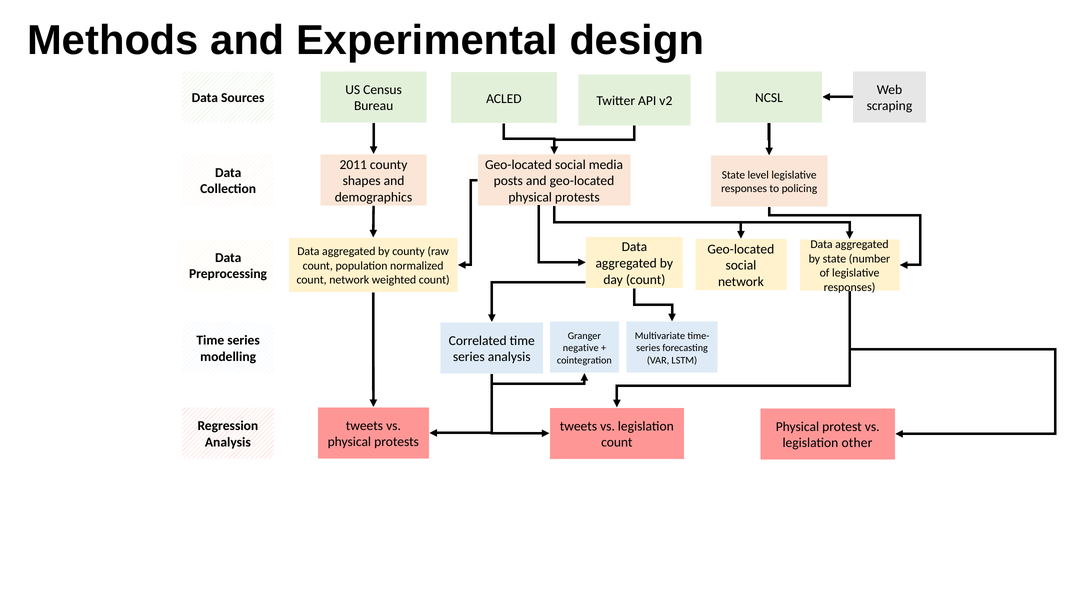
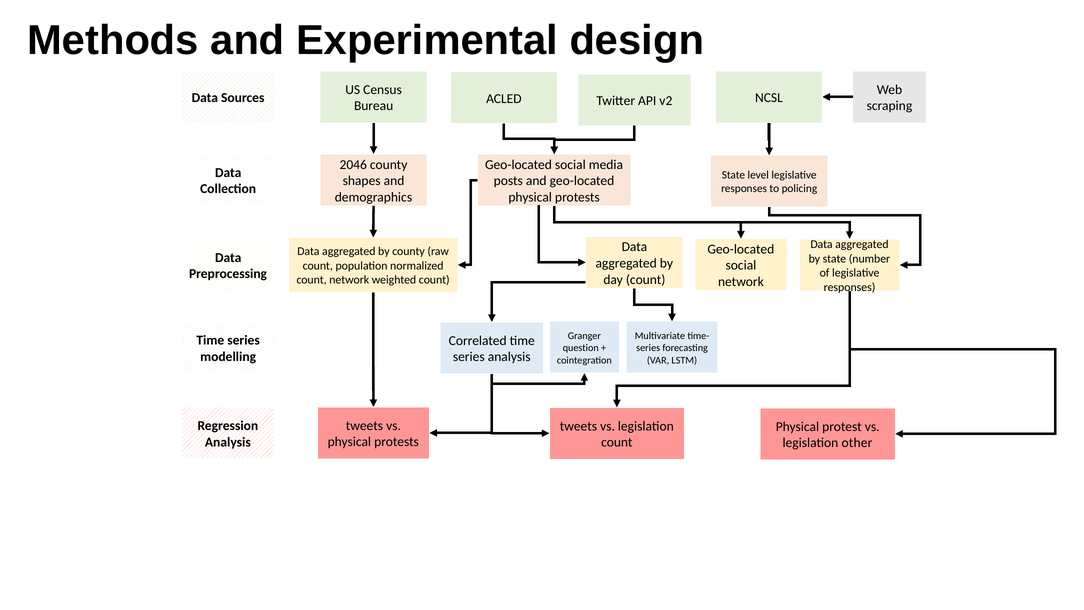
2011: 2011 -> 2046
negative: negative -> question
